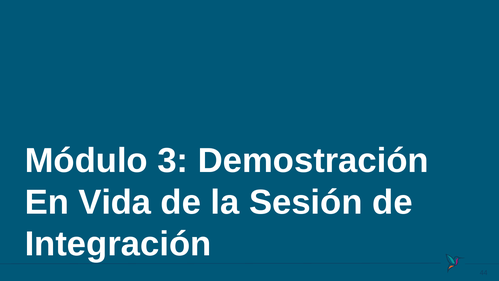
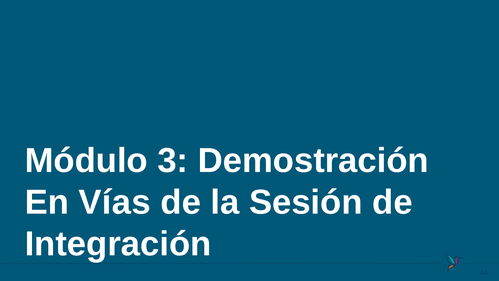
Vida: Vida -> Vías
